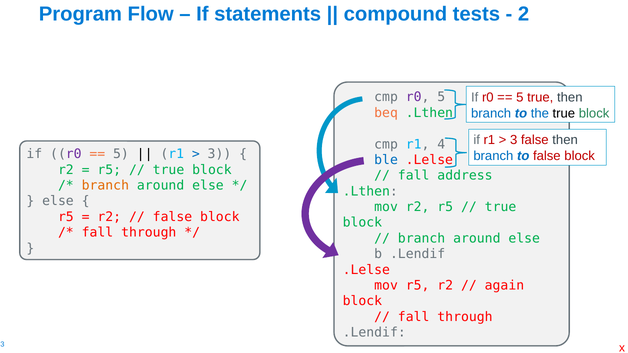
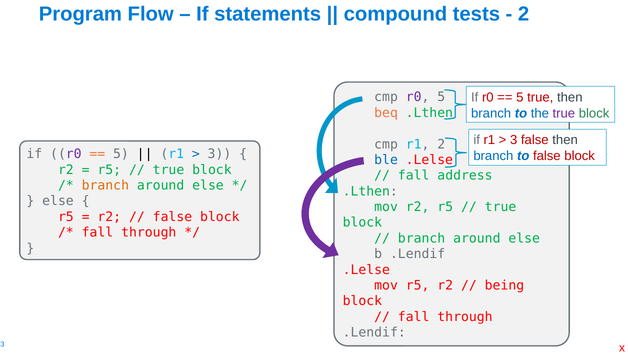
true at (564, 113) colour: black -> purple
r1 4: 4 -> 2
again: again -> being
